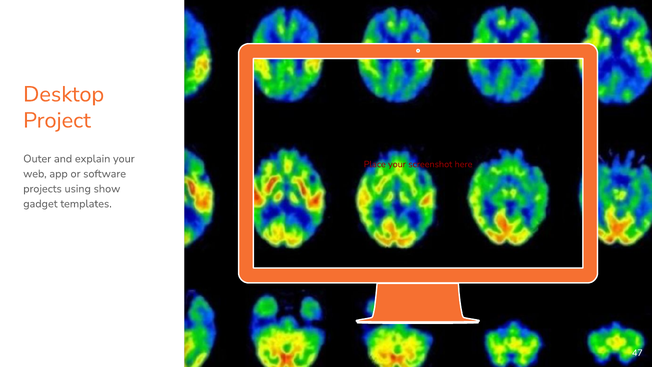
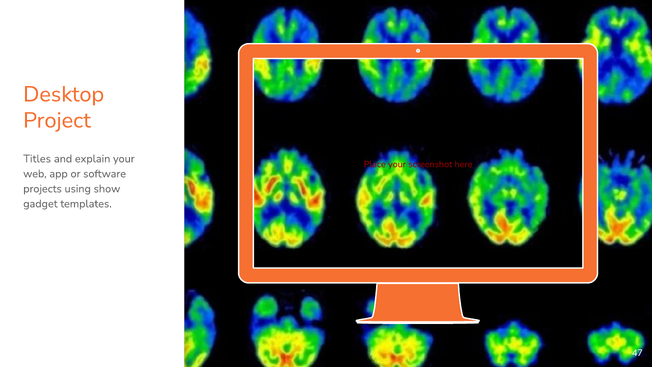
Outer: Outer -> Titles
